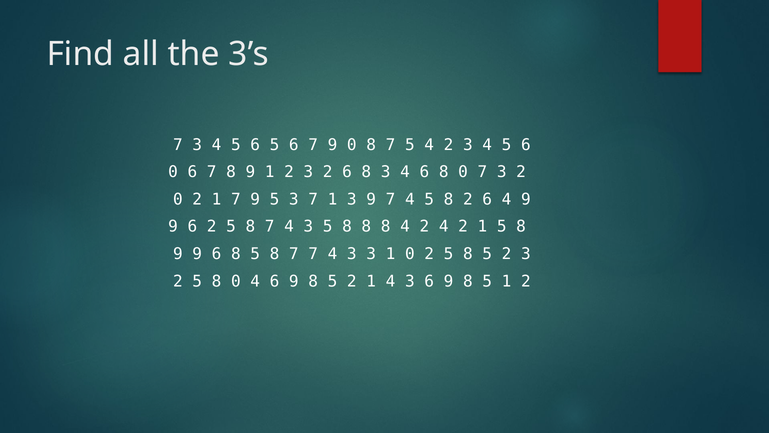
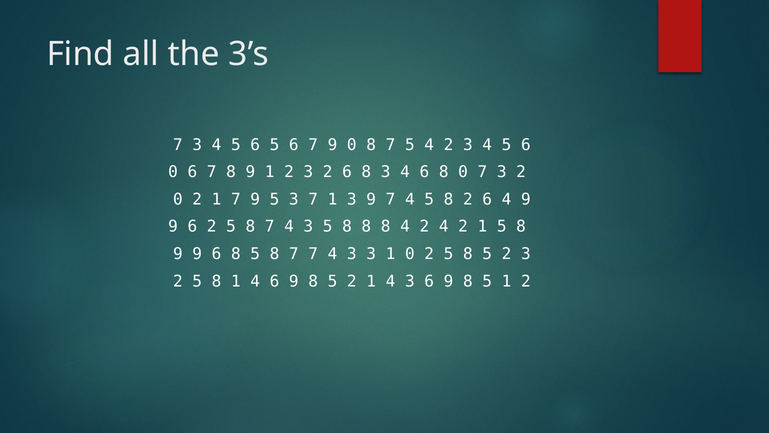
5 8 0: 0 -> 1
